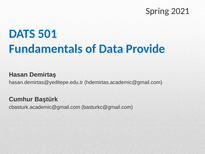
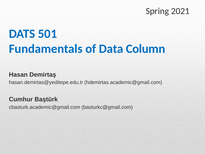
Provide: Provide -> Column
